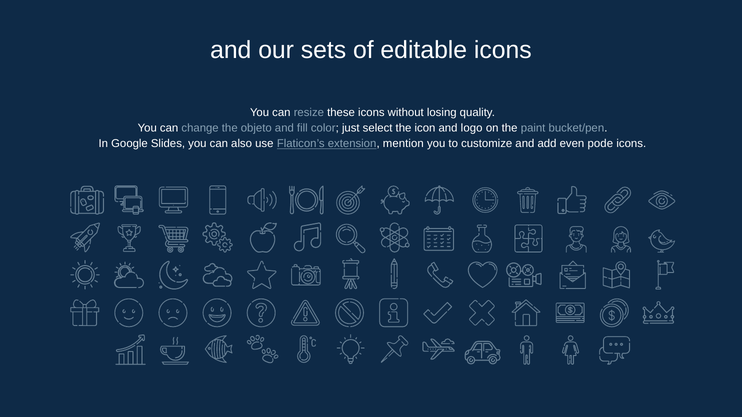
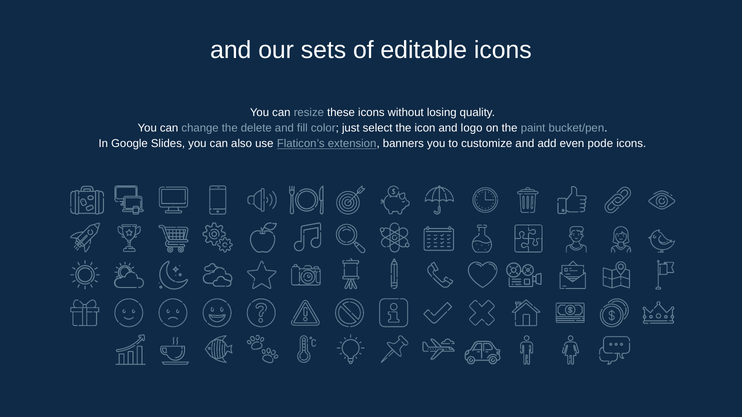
objeto: objeto -> delete
mention: mention -> banners
